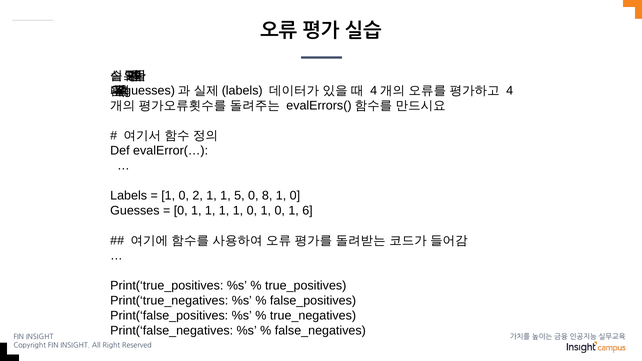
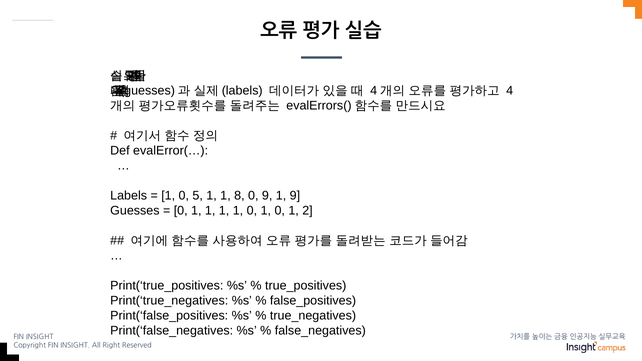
2: 2 -> 5
5: 5 -> 8
0 8: 8 -> 9
0 at (295, 196): 0 -> 9
6: 6 -> 2
